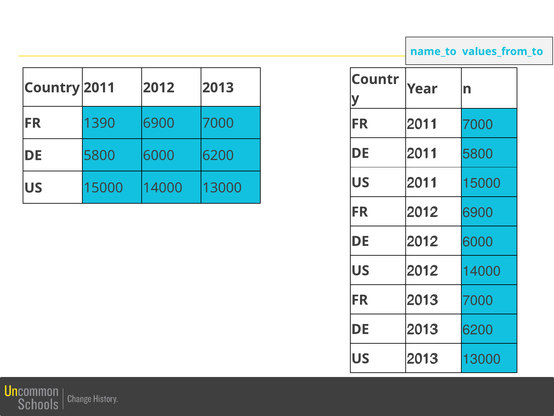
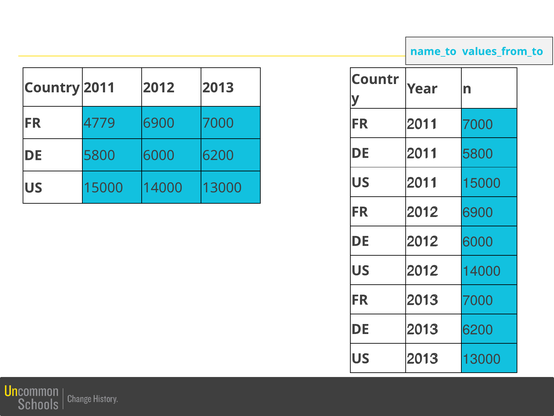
1390: 1390 -> 4779
